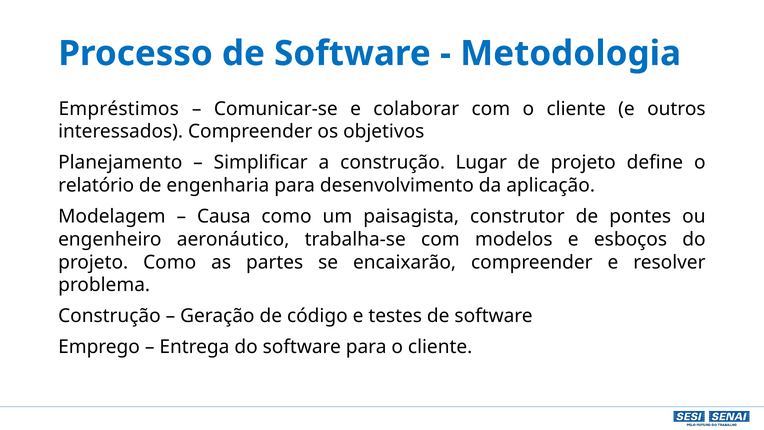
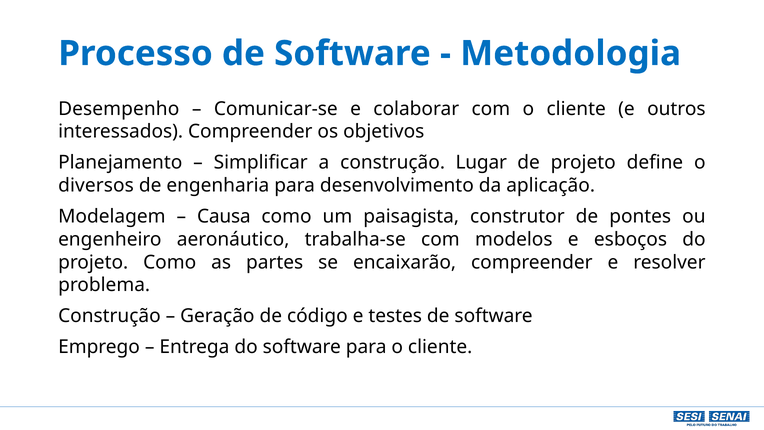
Empréstimos: Empréstimos -> Desempenho
relatório: relatório -> diversos
